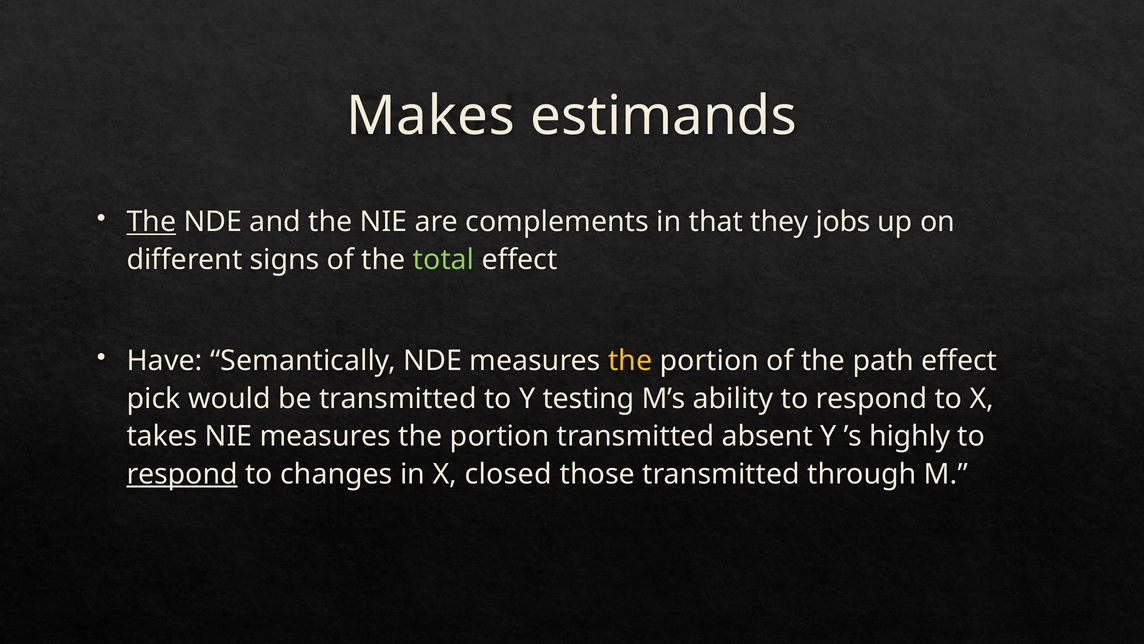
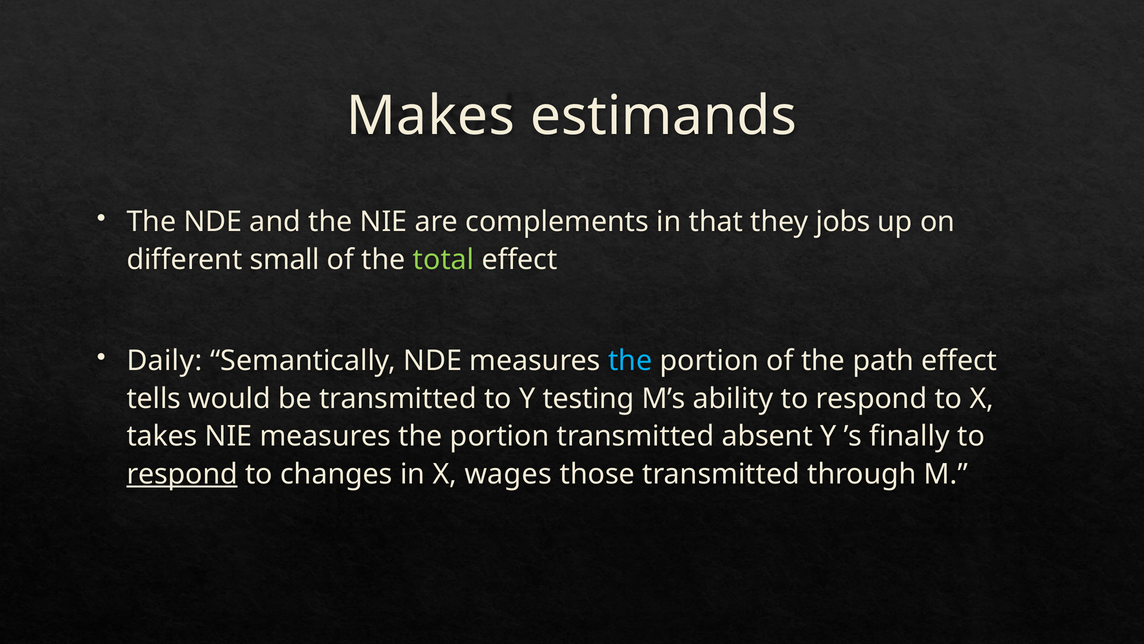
The at (151, 222) underline: present -> none
signs: signs -> small
Have: Have -> Daily
the at (630, 361) colour: yellow -> light blue
pick: pick -> tells
highly: highly -> finally
closed: closed -> wages
